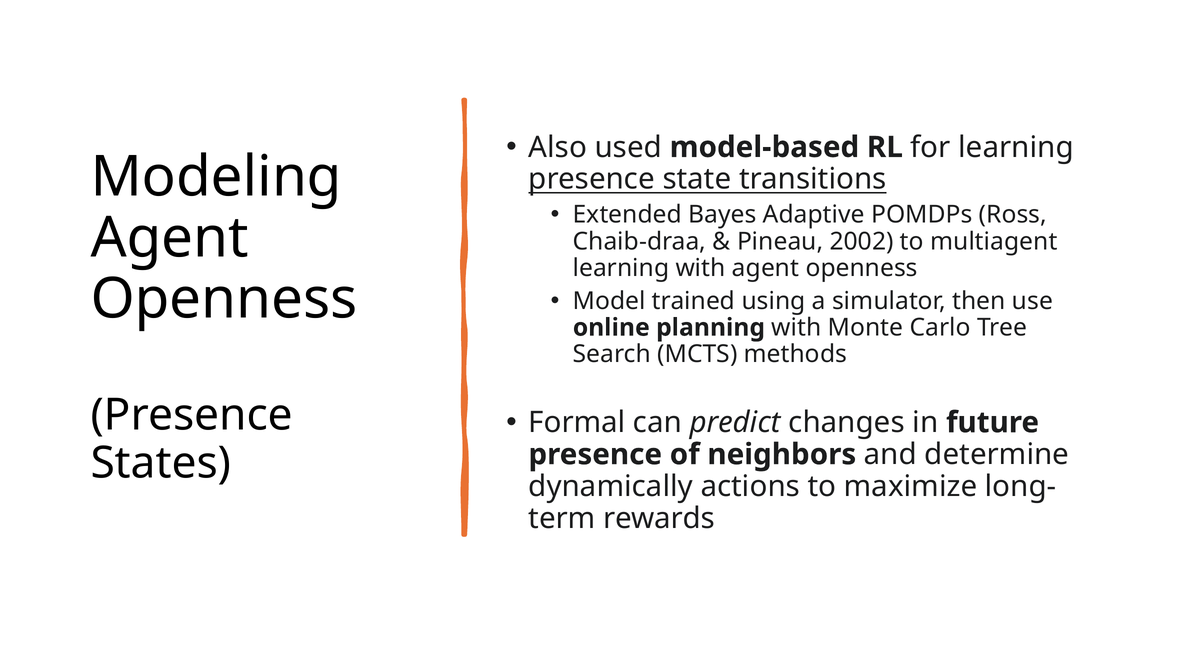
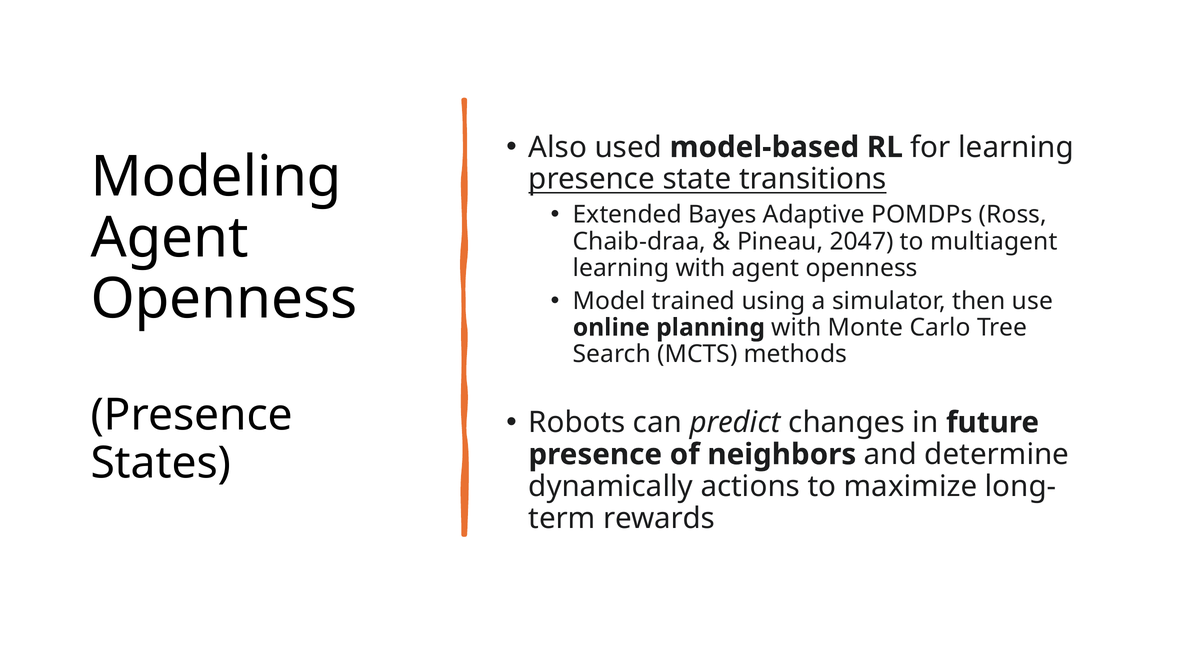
2002: 2002 -> 2047
Formal: Formal -> Robots
